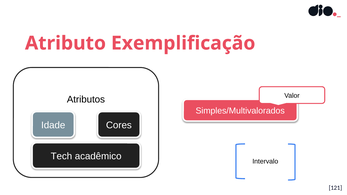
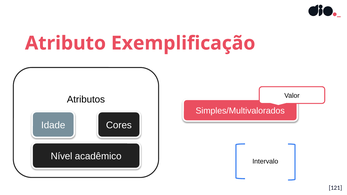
Tech: Tech -> Nível
